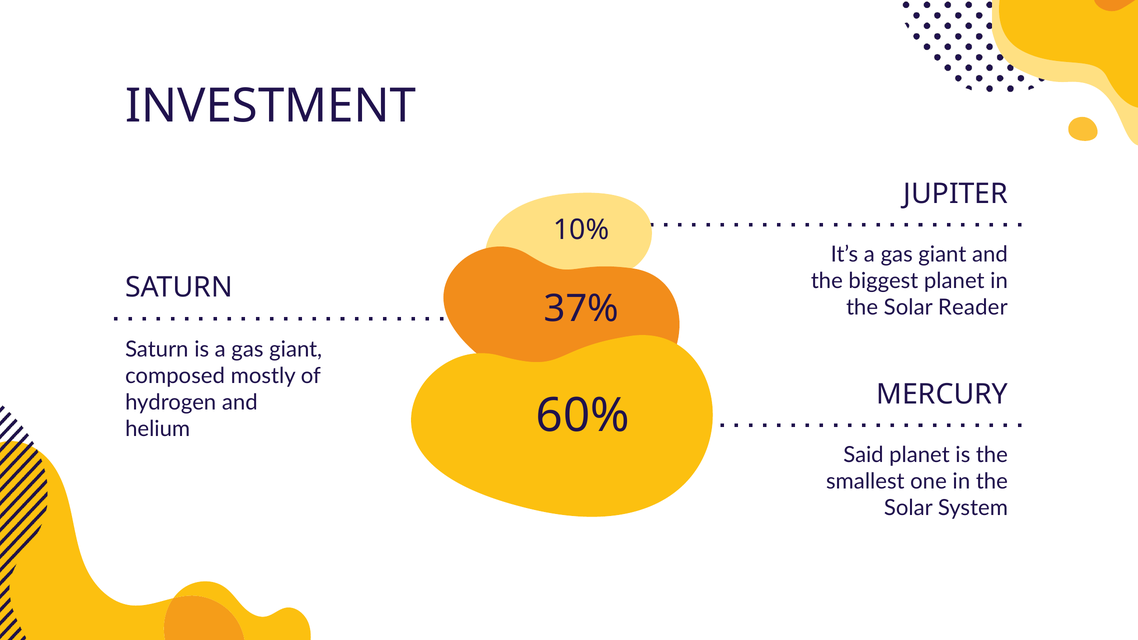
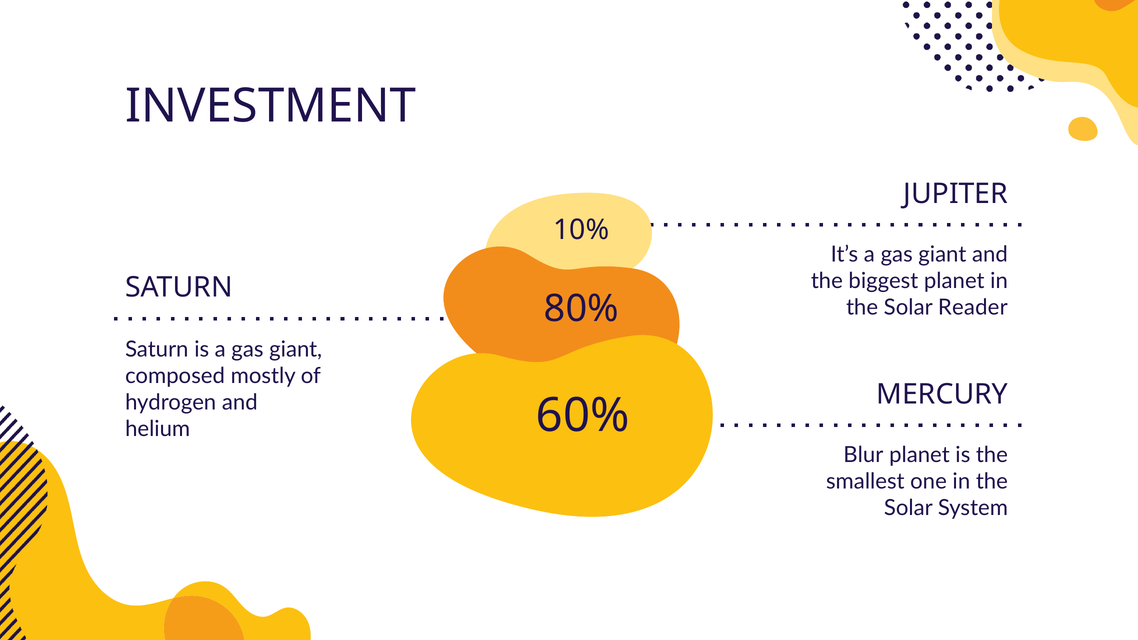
37%: 37% -> 80%
Said: Said -> Blur
